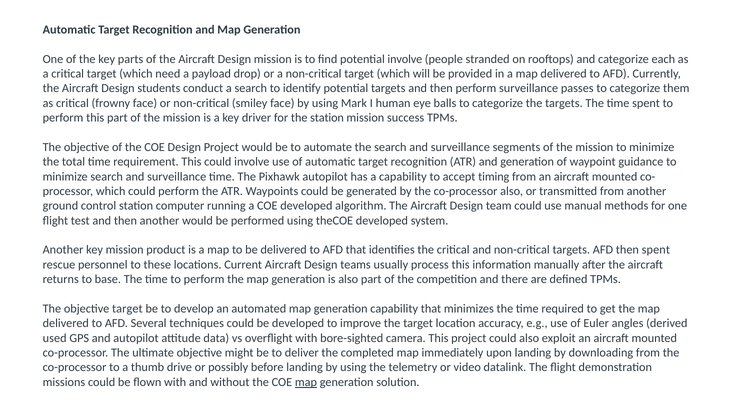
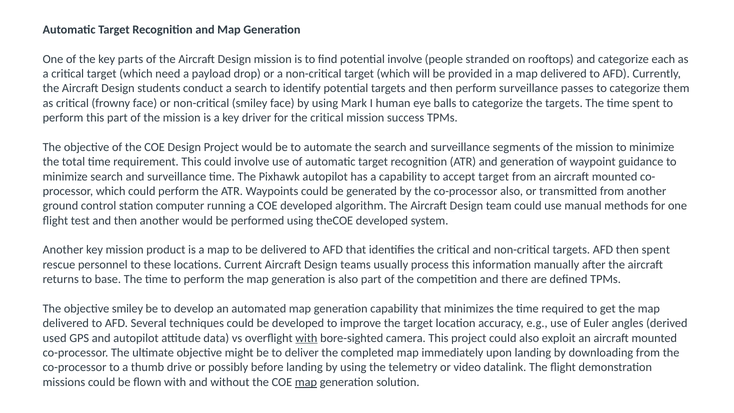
for the station: station -> critical
accept timing: timing -> target
objective target: target -> smiley
with at (306, 338) underline: none -> present
